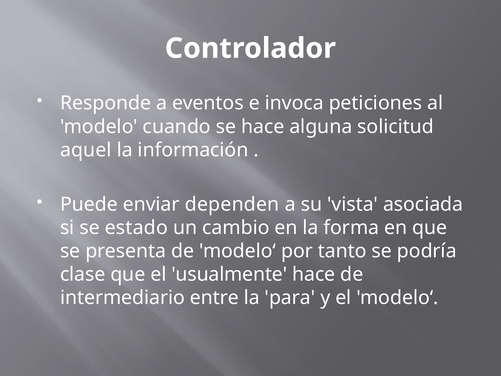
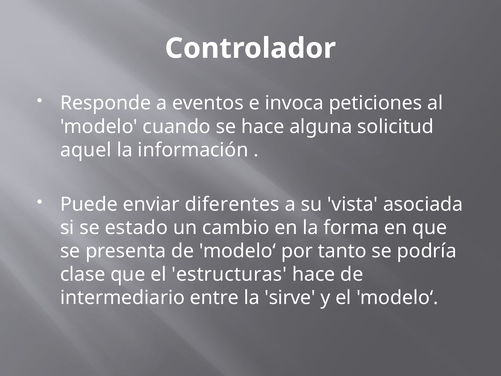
dependen: dependen -> diferentes
usualmente: usualmente -> estructuras
para: para -> sirve
